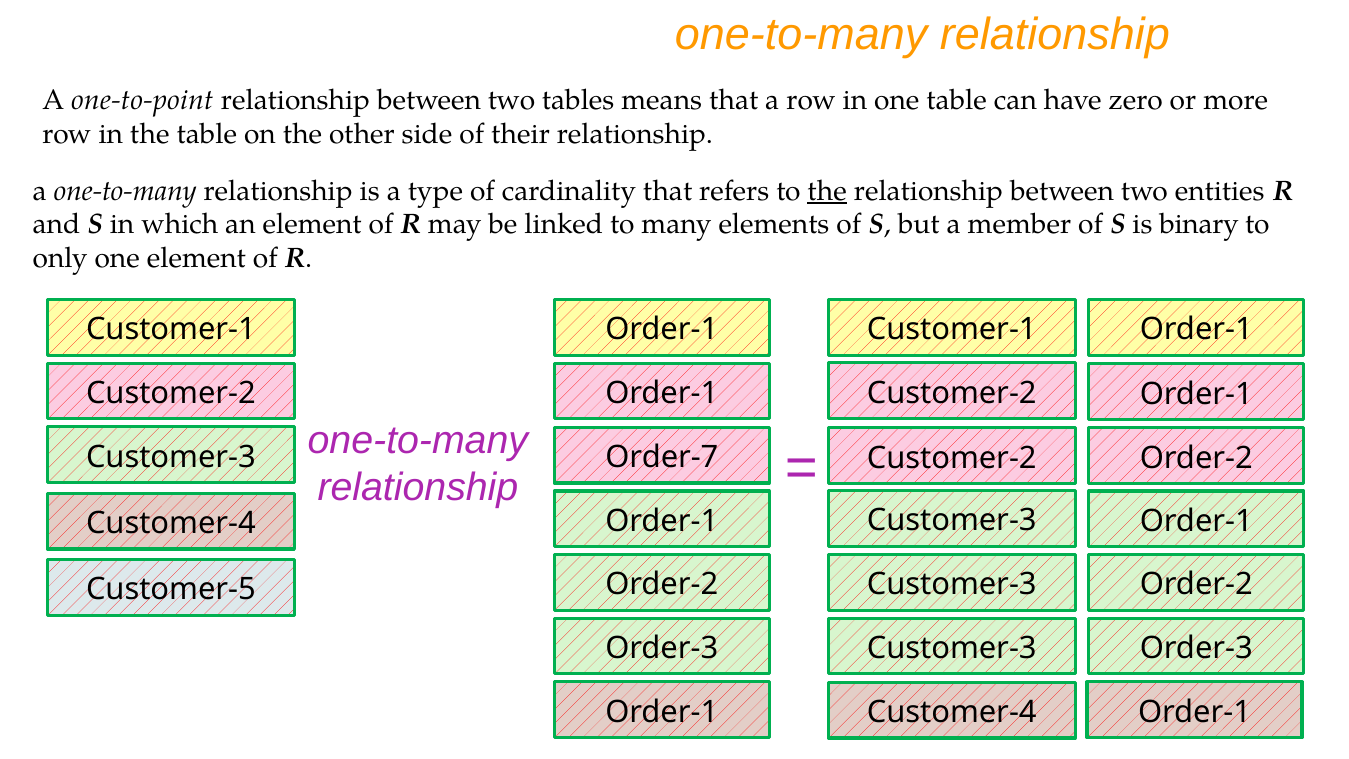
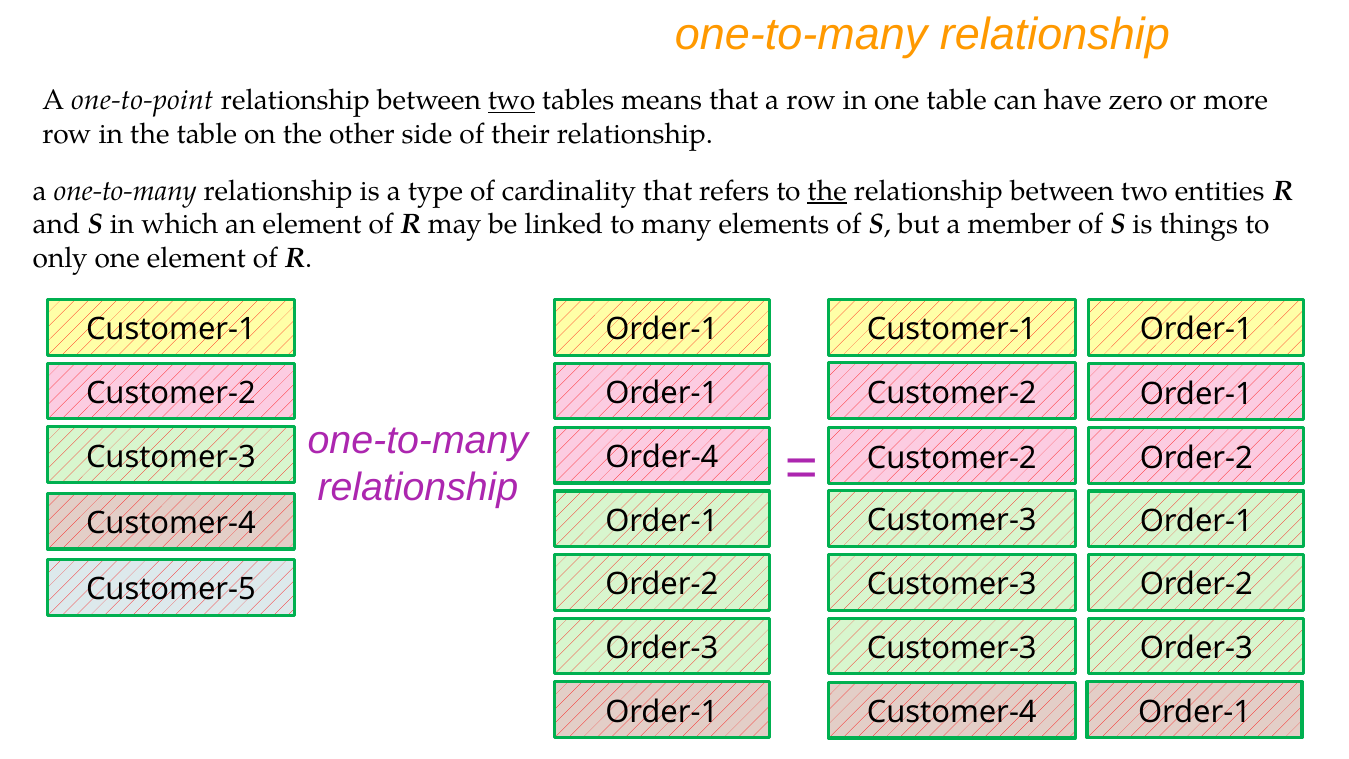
two at (512, 100) underline: none -> present
binary: binary -> things
Order-7: Order-7 -> Order-4
